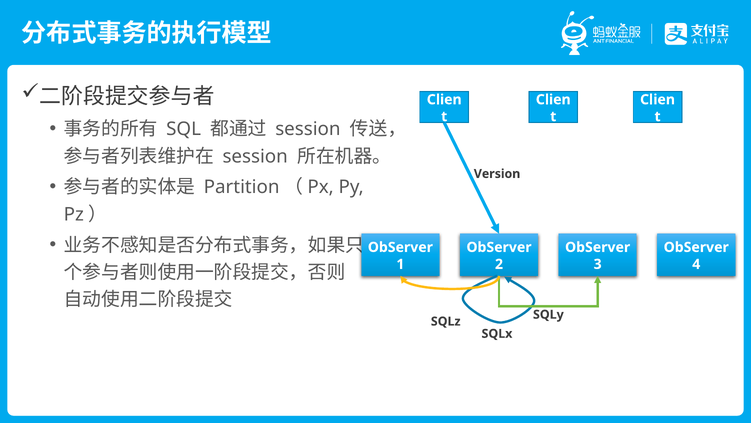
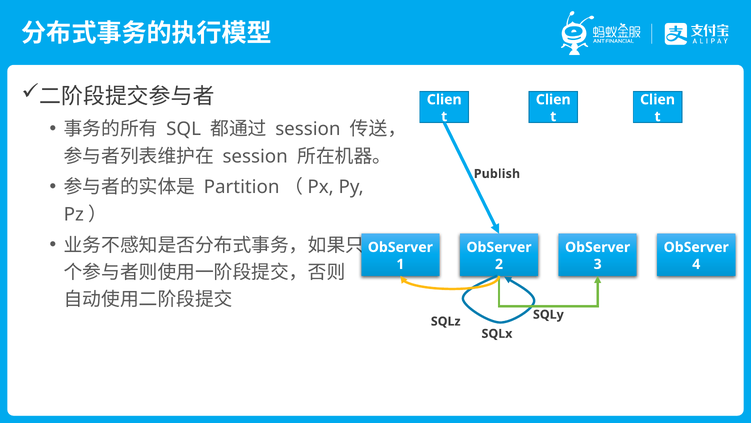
Version: Version -> Publish
